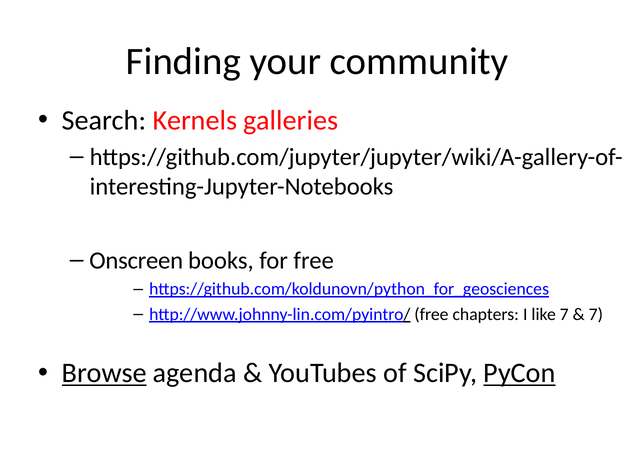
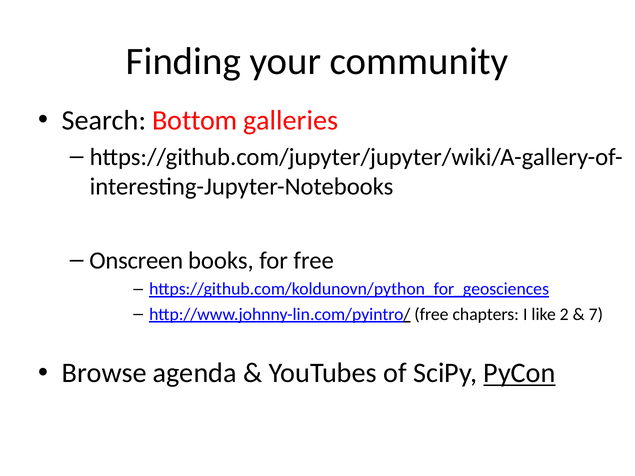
Kernels: Kernels -> Bottom
like 7: 7 -> 2
Browse underline: present -> none
